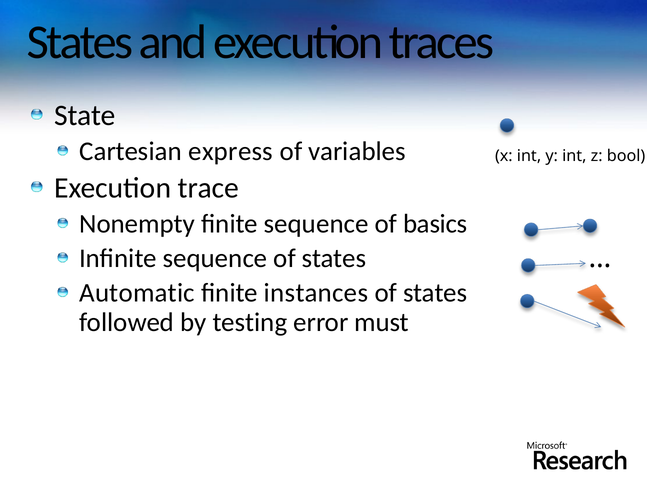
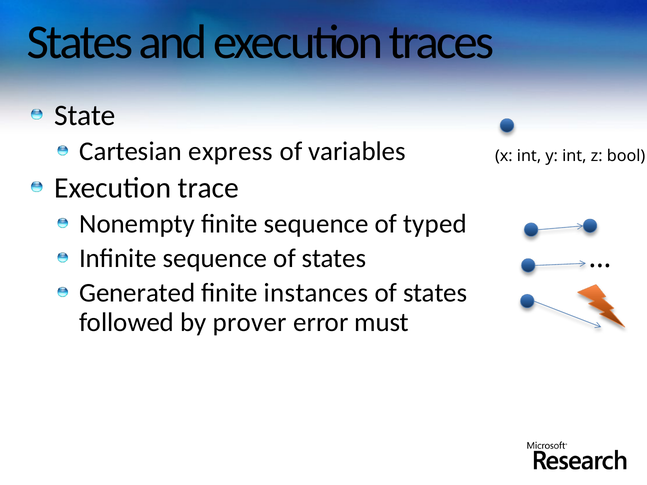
basics: basics -> typed
Automatic: Automatic -> Generated
testing: testing -> prover
